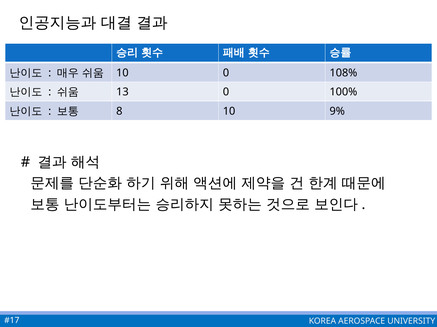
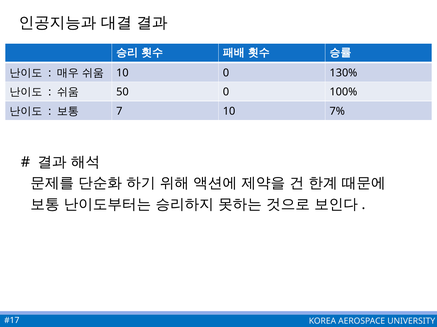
108%: 108% -> 130%
13: 13 -> 50
8: 8 -> 7
9%: 9% -> 7%
